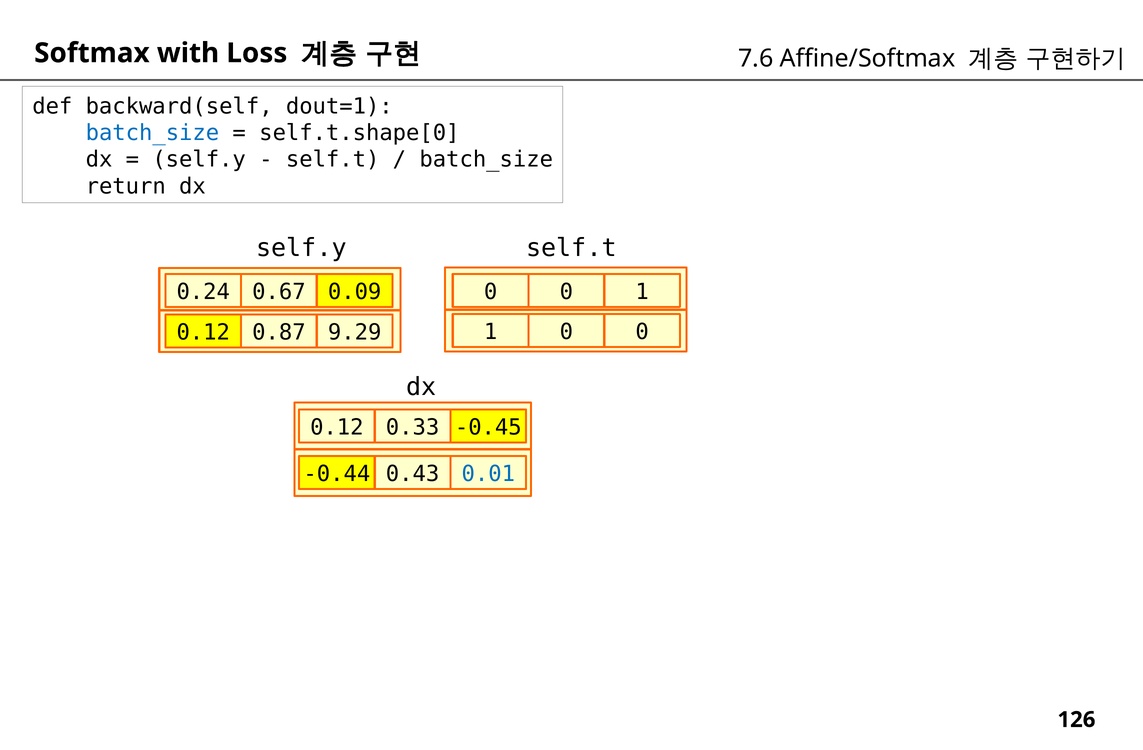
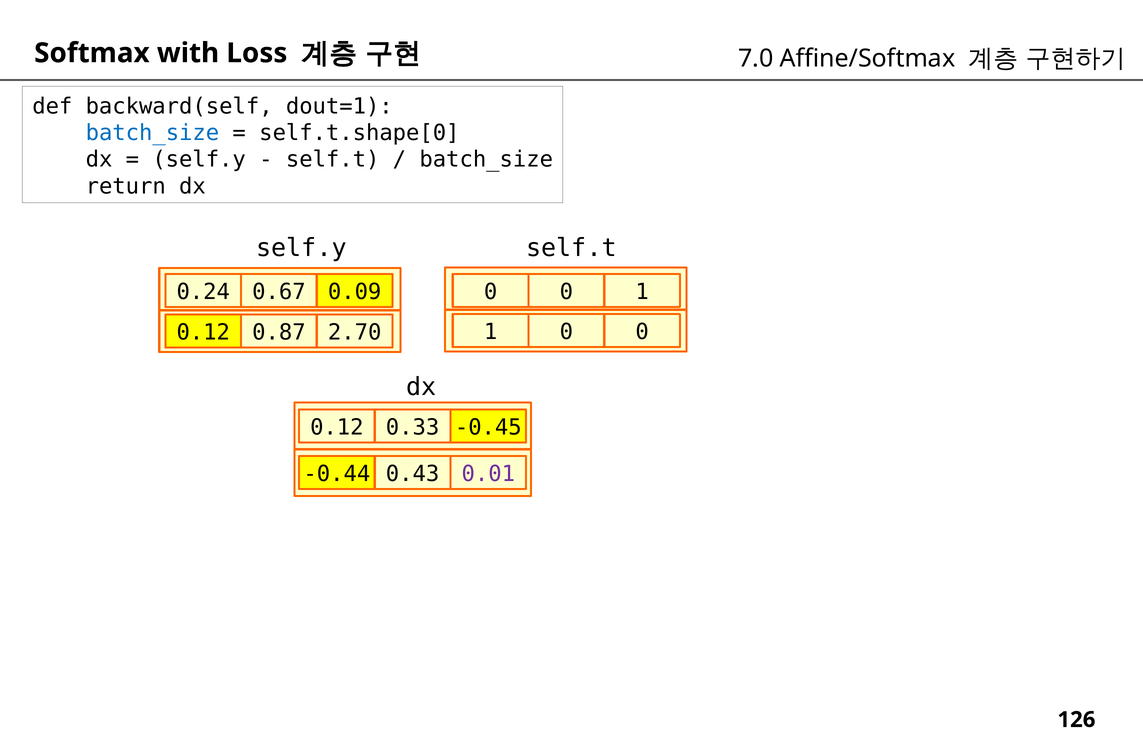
7.6: 7.6 -> 7.0
9.29: 9.29 -> 2.70
0.01 colour: blue -> purple
